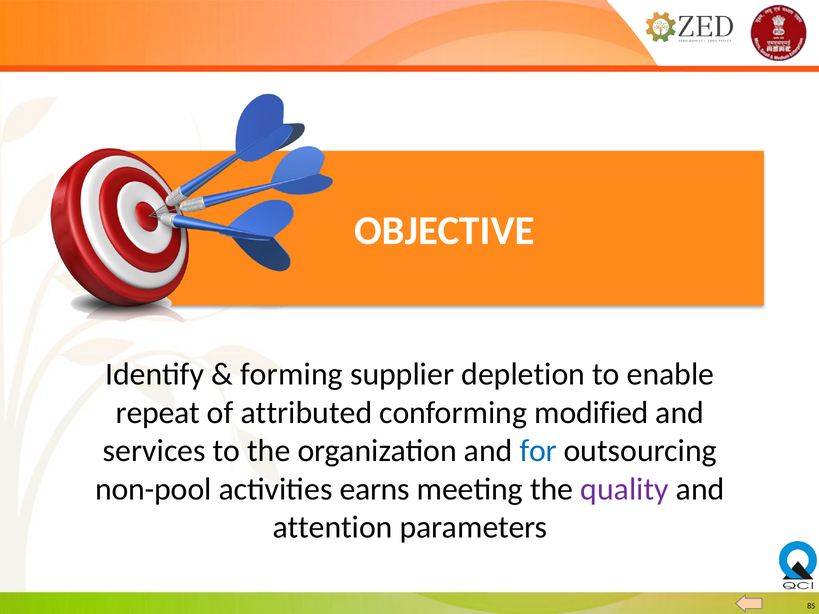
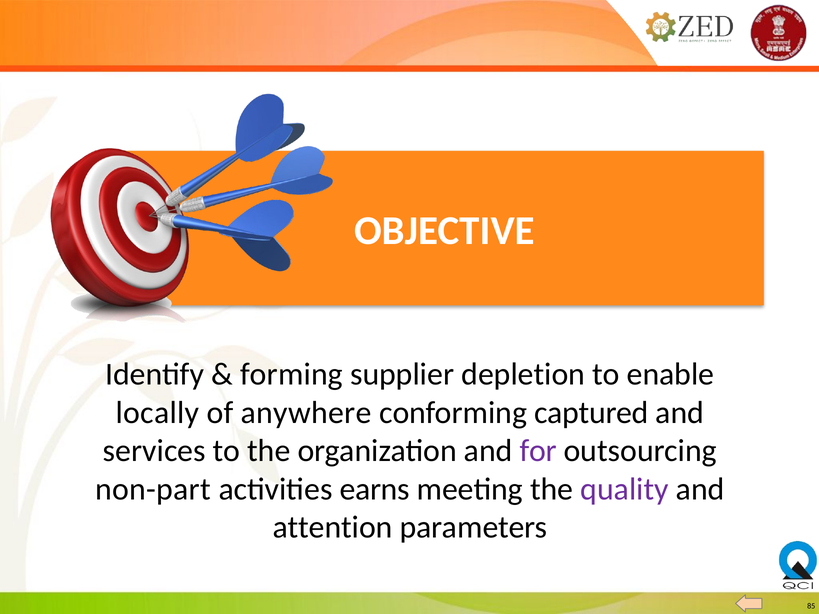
repeat: repeat -> locally
attributed: attributed -> anywhere
modified: modified -> captured
for colour: blue -> purple
non-pool: non-pool -> non-part
